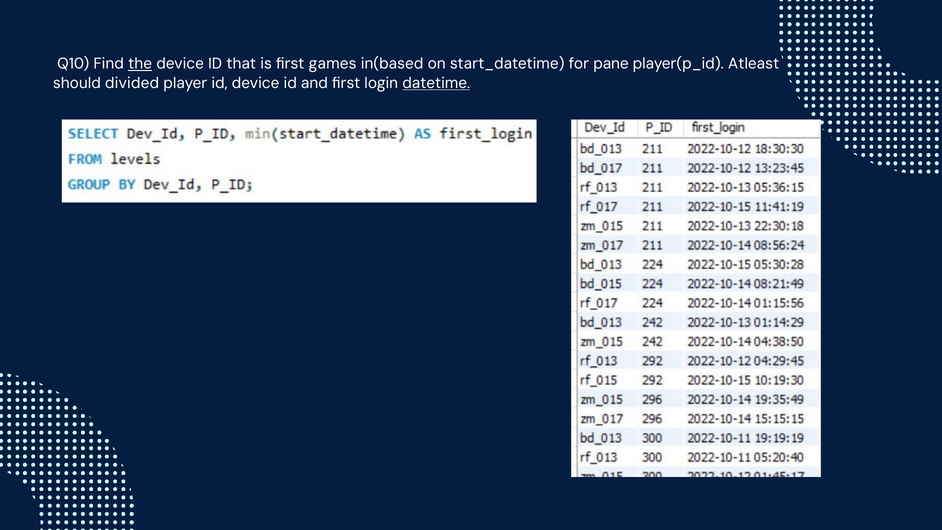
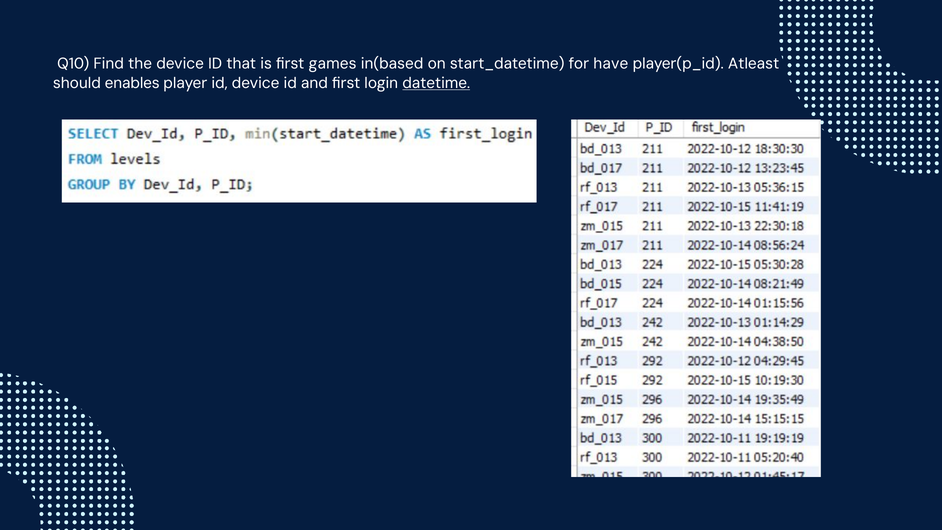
the underline: present -> none
pane: pane -> have
divided: divided -> enables
